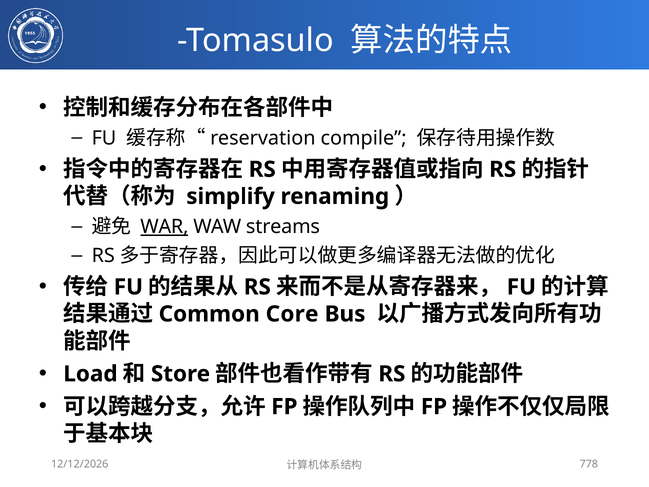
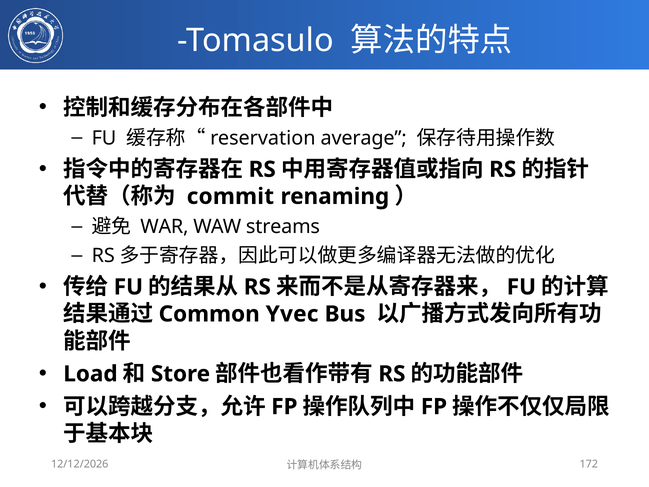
compile: compile -> average
simplify: simplify -> commit
WAR underline: present -> none
Core: Core -> Yvec
778: 778 -> 172
